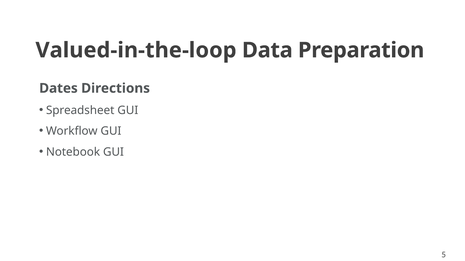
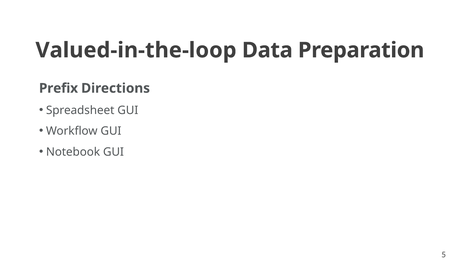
Dates: Dates -> Prefix
